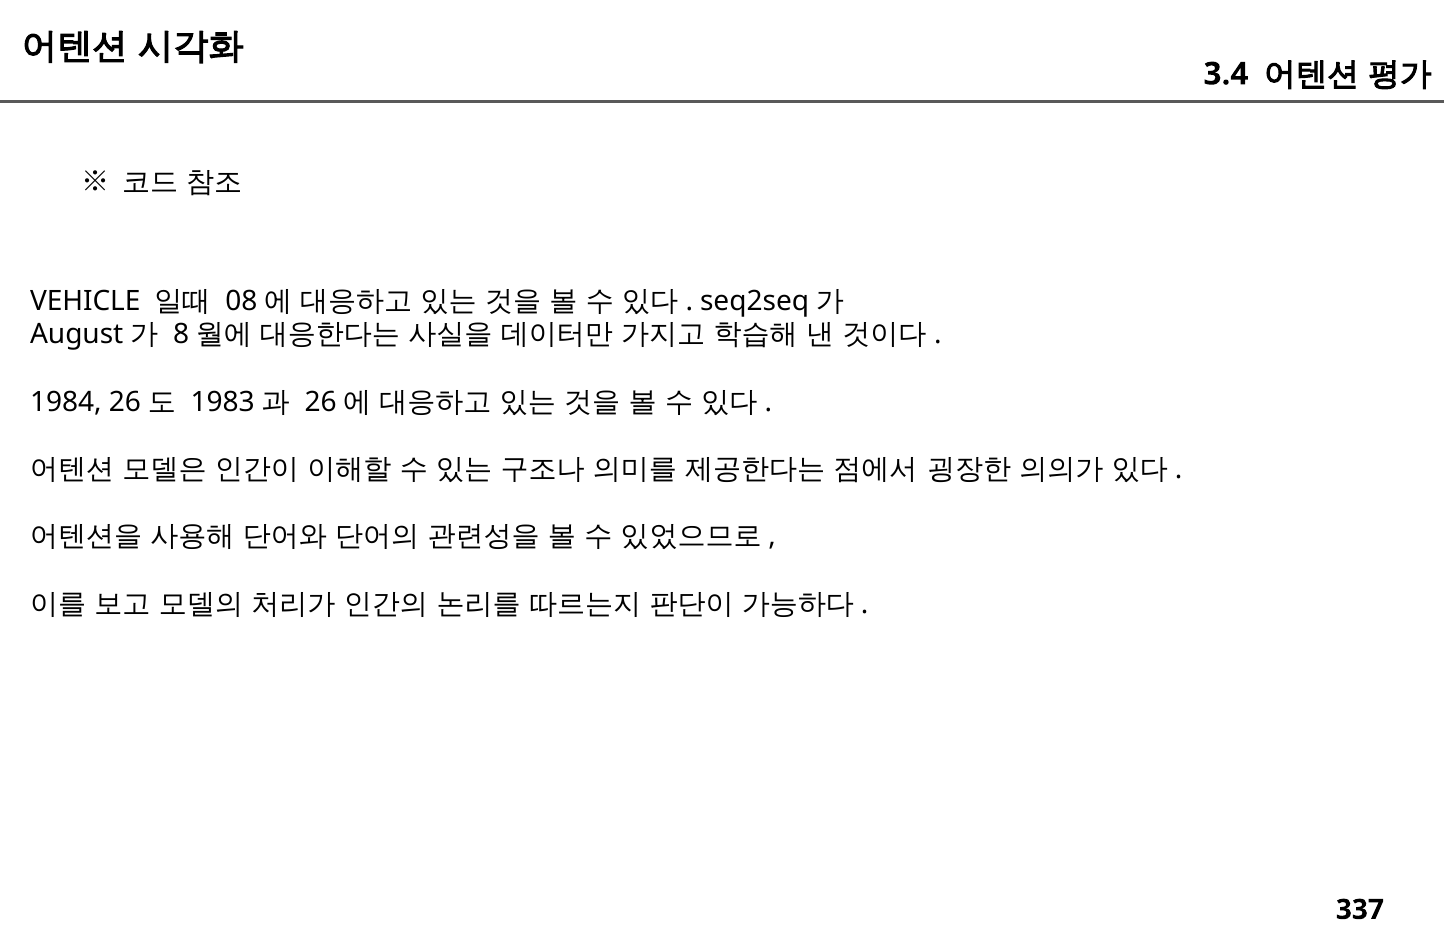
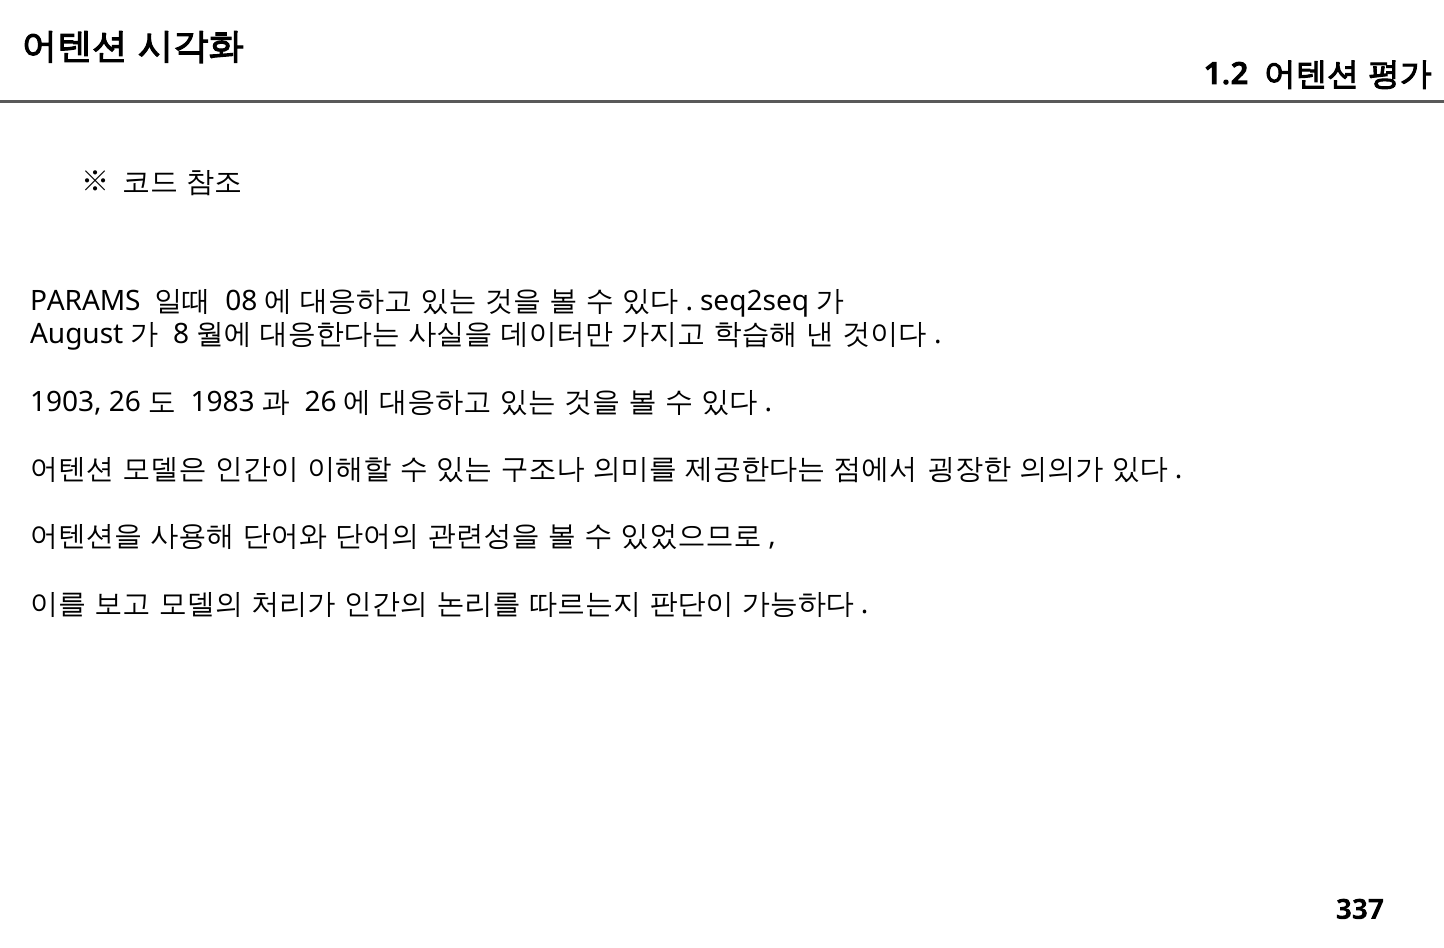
3.4: 3.4 -> 1.2
VEHICLE: VEHICLE -> PARAMS
1984: 1984 -> 1903
